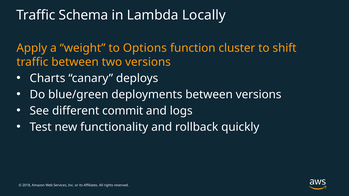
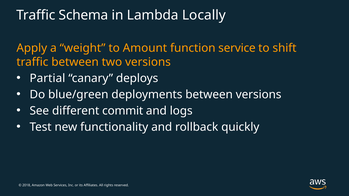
Options: Options -> Amount
cluster: cluster -> service
Charts: Charts -> Partial
